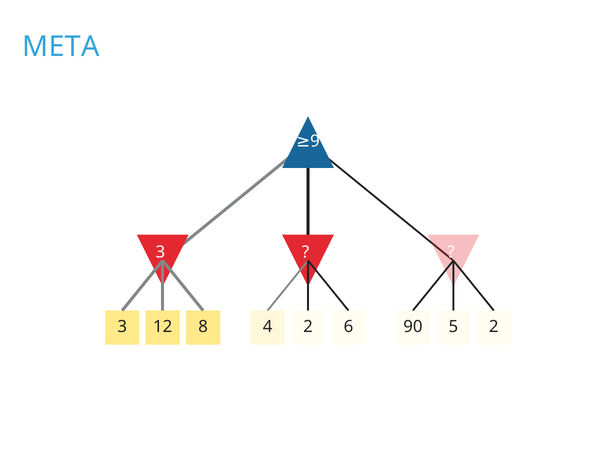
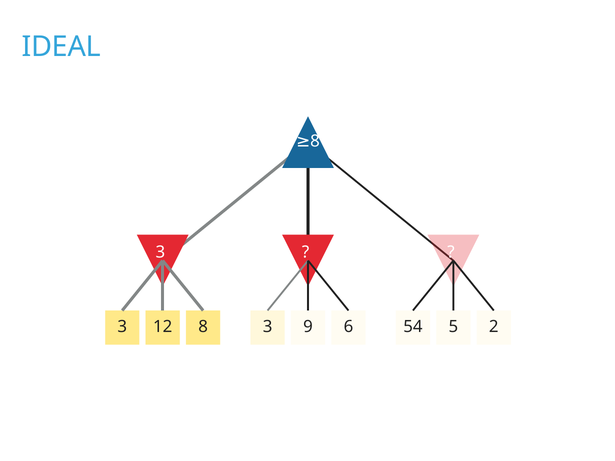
META: META -> IDEAL
9 at (315, 141): 9 -> 8
3 8 4: 4 -> 3
12 2: 2 -> 9
90: 90 -> 54
